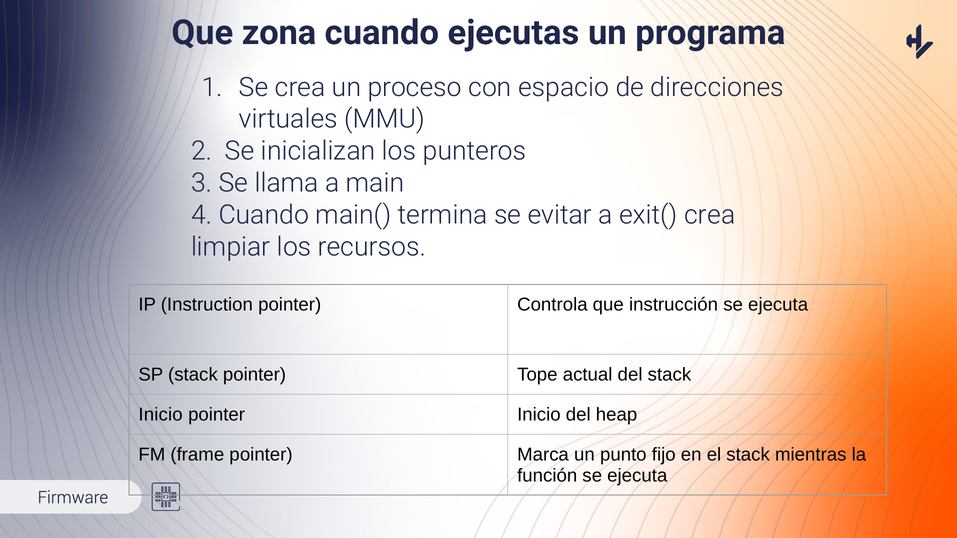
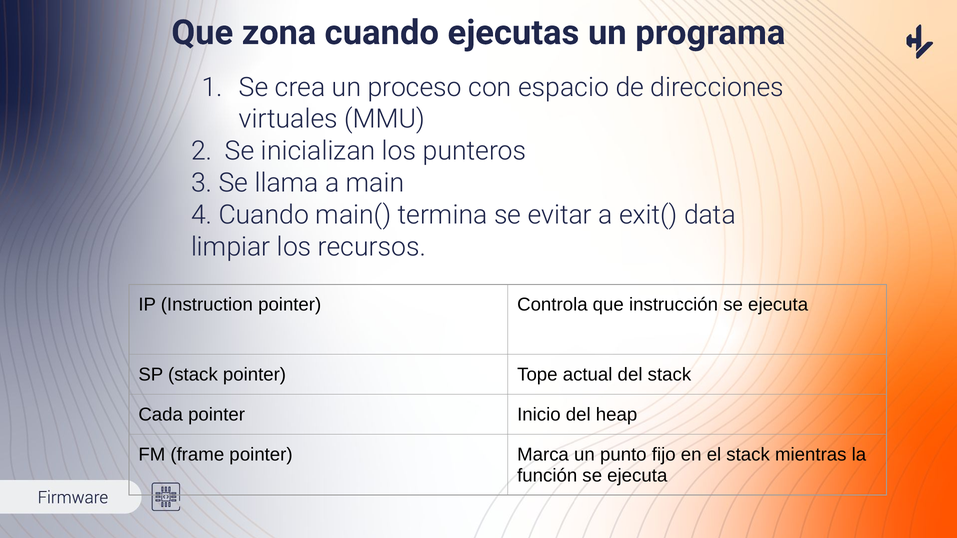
exit( crea: crea -> data
Inicio at (161, 415): Inicio -> Cada
